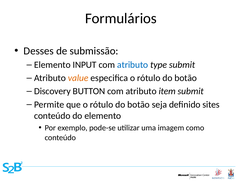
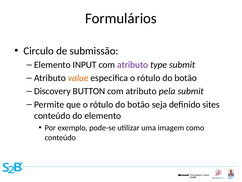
Desses: Desses -> Circulo
atributo at (133, 65) colour: blue -> purple
item: item -> pela
